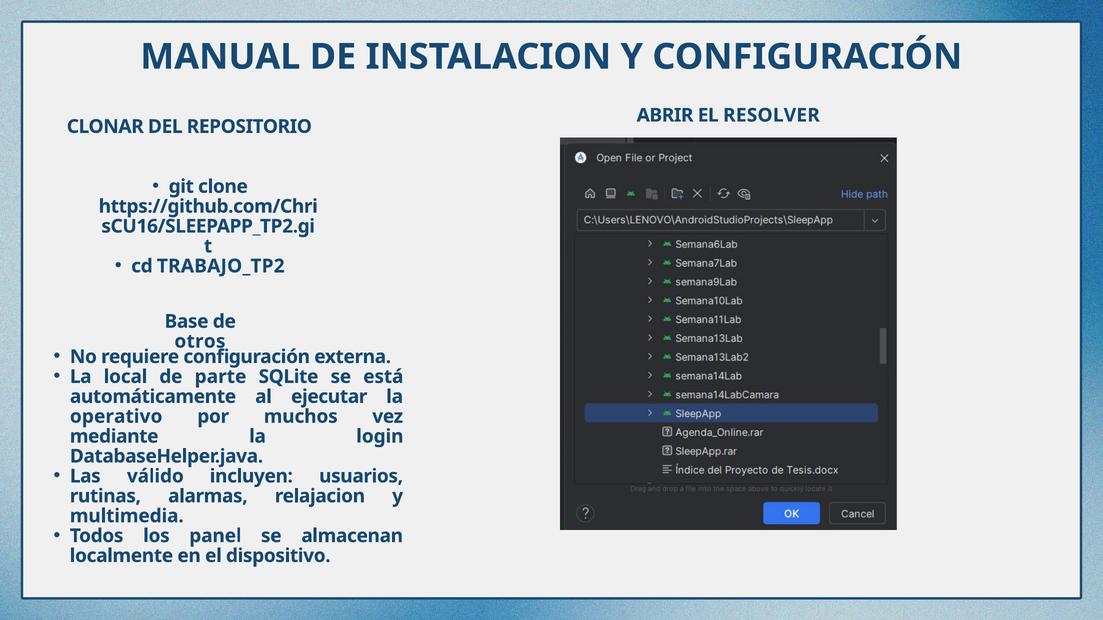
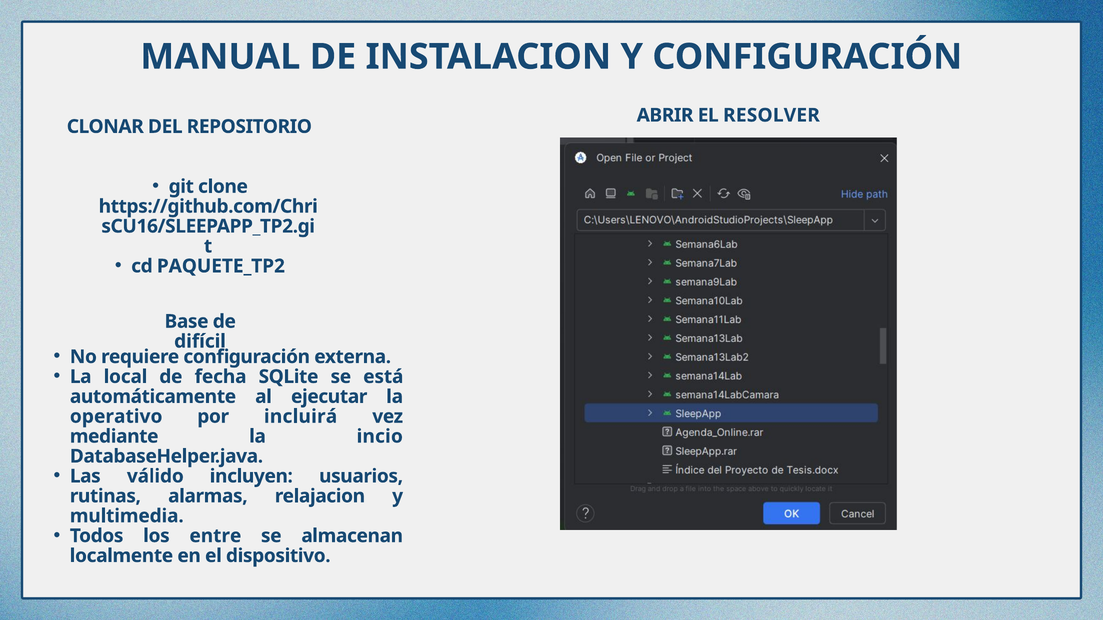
TRABAJO_TP2: TRABAJO_TP2 -> PAQUETE_TP2
otros: otros -> difícil
parte: parte -> fecha
muchos: muchos -> incluirá
login: login -> incio
panel: panel -> entre
